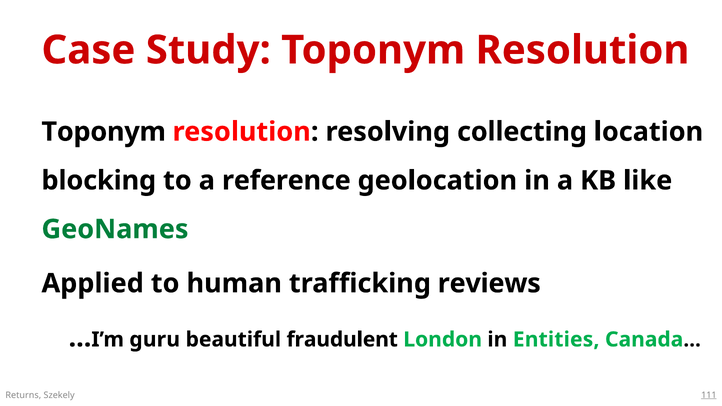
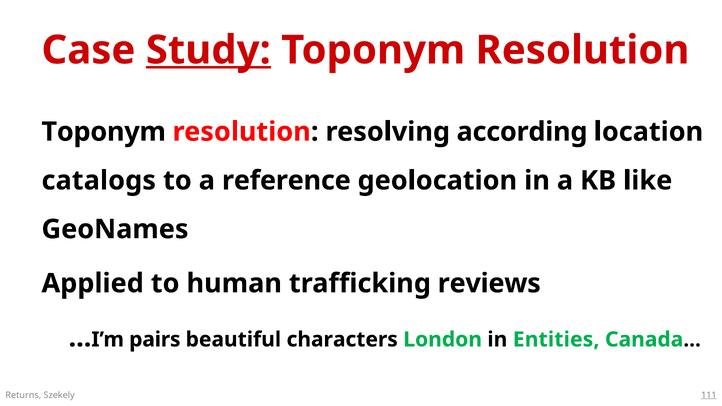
Study underline: none -> present
collecting: collecting -> according
blocking: blocking -> catalogs
GeoNames colour: green -> black
guru: guru -> pairs
fraudulent: fraudulent -> characters
